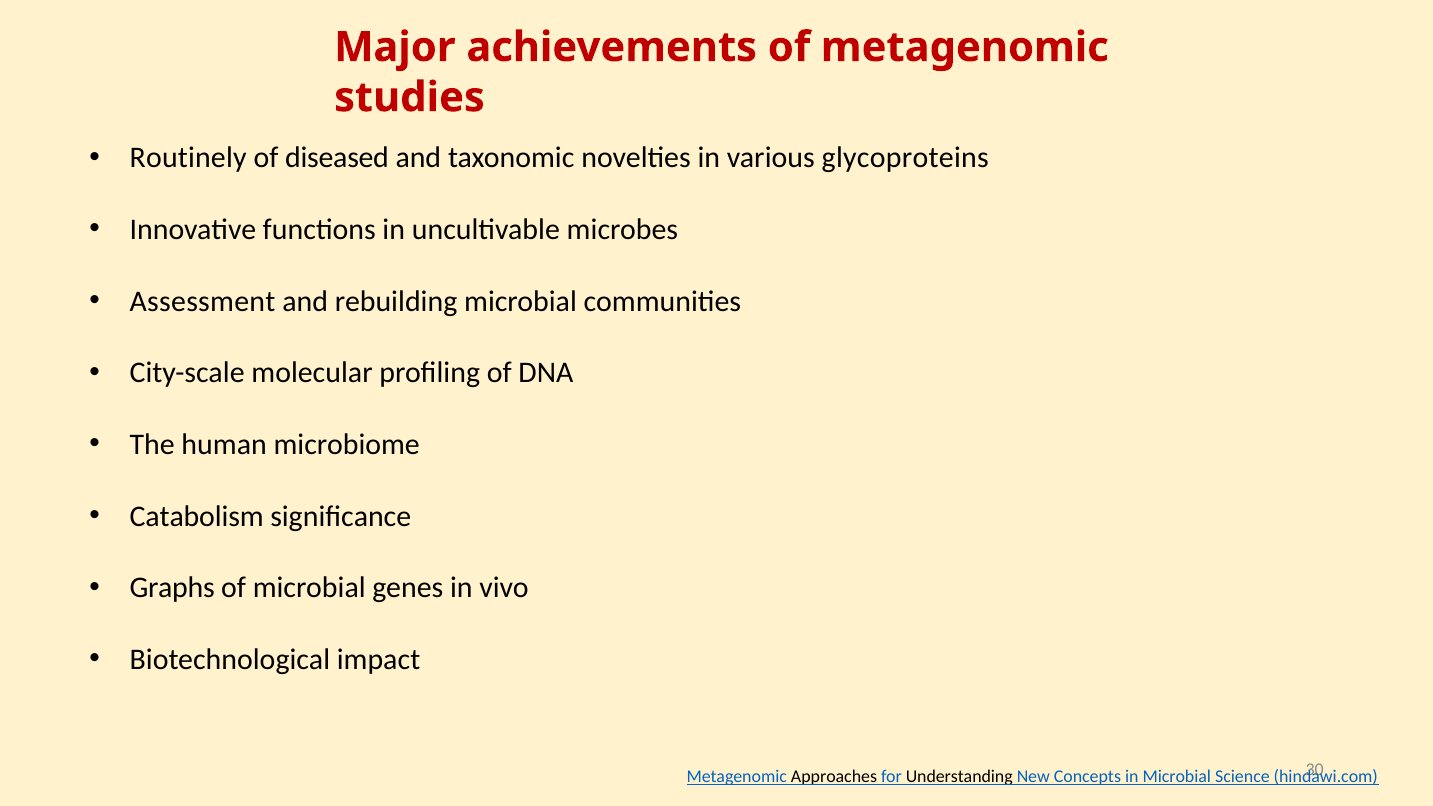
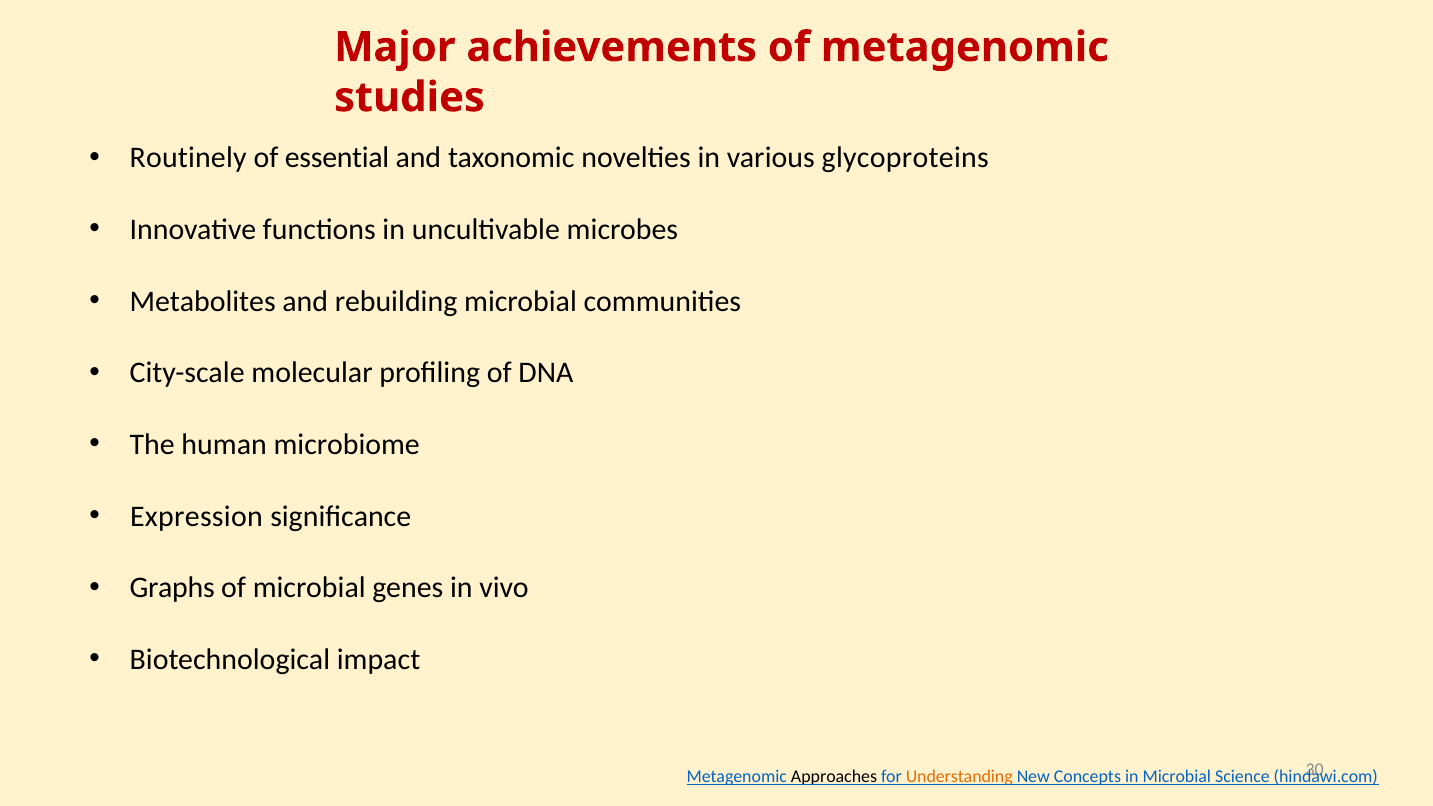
diseased: diseased -> essential
Assessment: Assessment -> Metabolites
Catabolism: Catabolism -> Expression
Understanding colour: black -> orange
